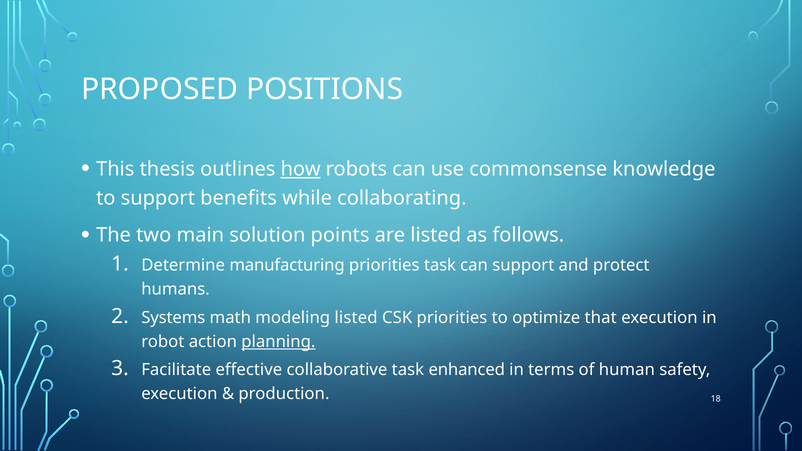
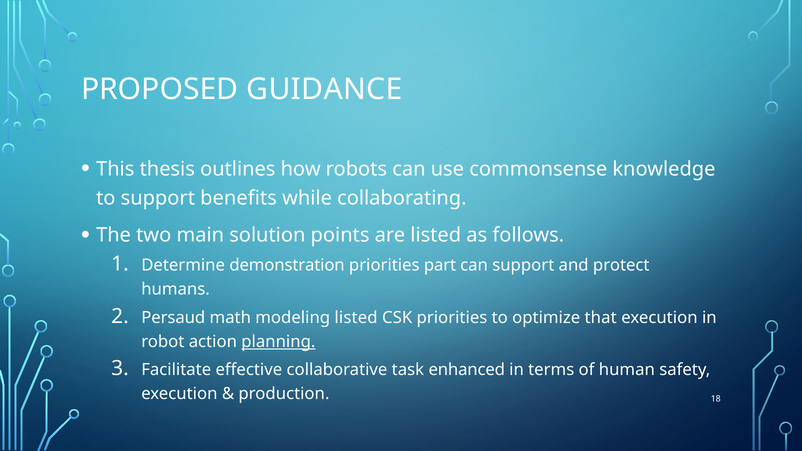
POSITIONS: POSITIONS -> GUIDANCE
how underline: present -> none
manufacturing: manufacturing -> demonstration
priorities task: task -> part
Systems: Systems -> Persaud
